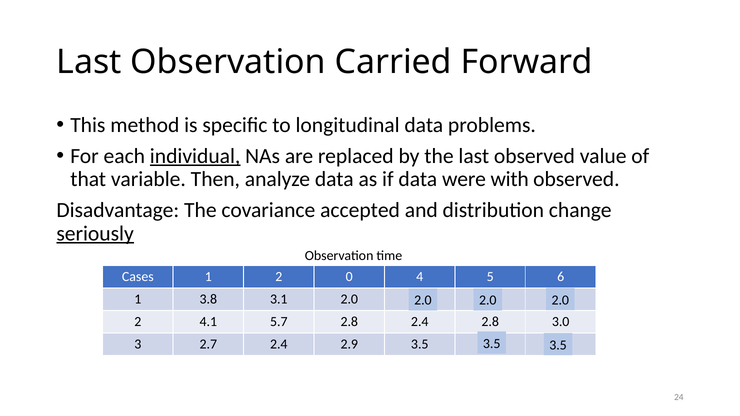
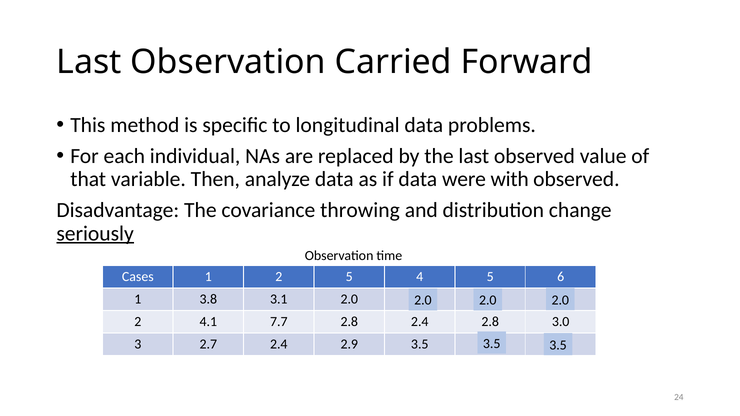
individual underline: present -> none
accepted: accepted -> throwing
2 0: 0 -> 5
5.7: 5.7 -> 7.7
